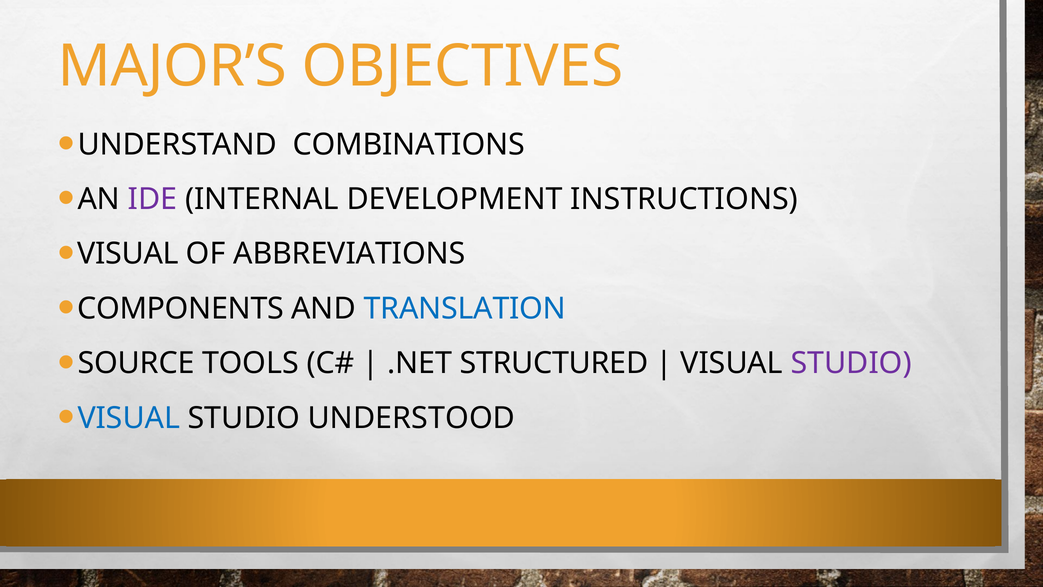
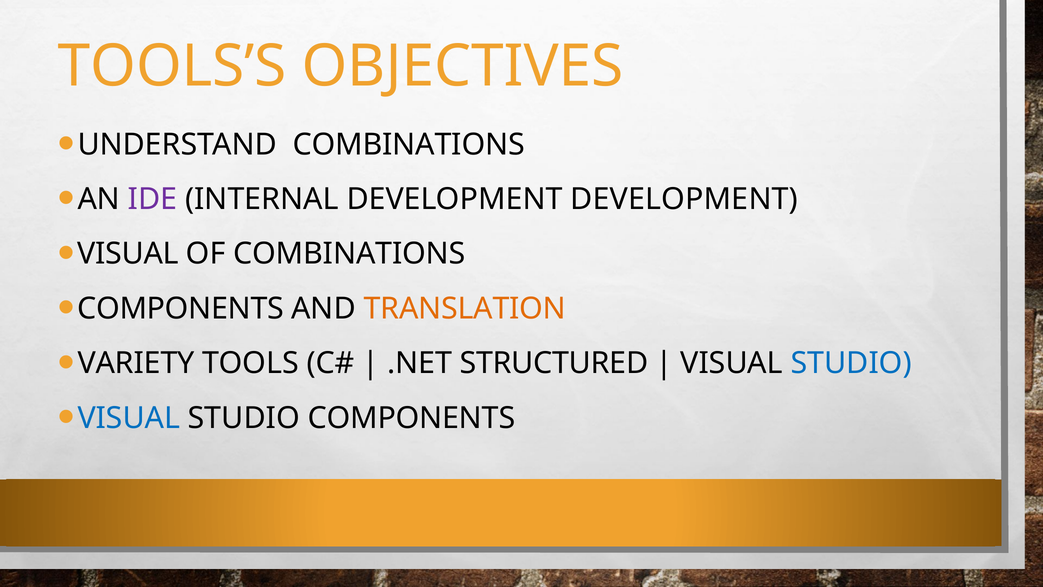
MAJOR’S: MAJOR’S -> TOOLS’S
DEVELOPMENT INSTRUCTIONS: INSTRUCTIONS -> DEVELOPMENT
OF ABBREVIATIONS: ABBREVIATIONS -> COMBINATIONS
TRANSLATION colour: blue -> orange
SOURCE: SOURCE -> VARIETY
STUDIO at (851, 363) colour: purple -> blue
STUDIO UNDERSTOOD: UNDERSTOOD -> COMPONENTS
